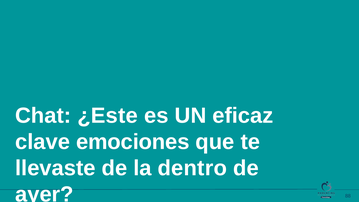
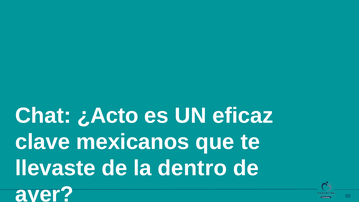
¿Este: ¿Este -> ¿Acto
emociones: emociones -> mexicanos
